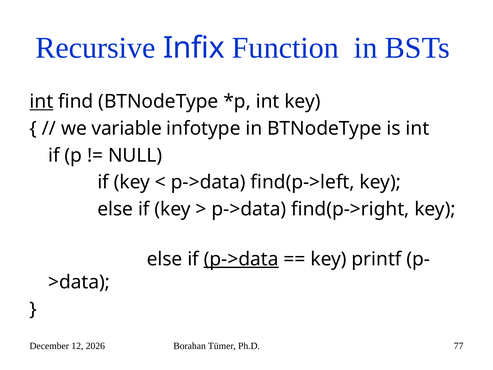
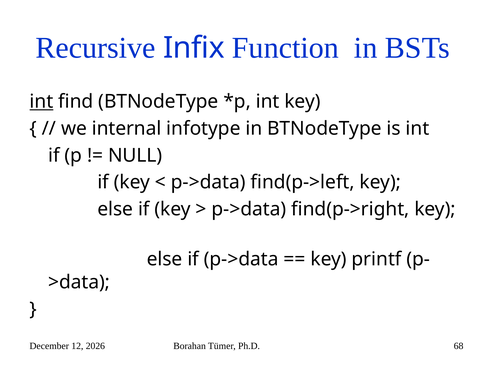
variable: variable -> internal
p->data at (241, 259) underline: present -> none
77: 77 -> 68
